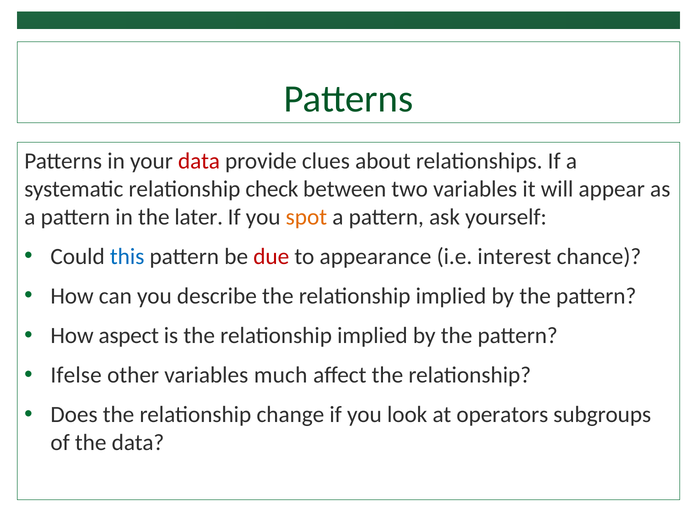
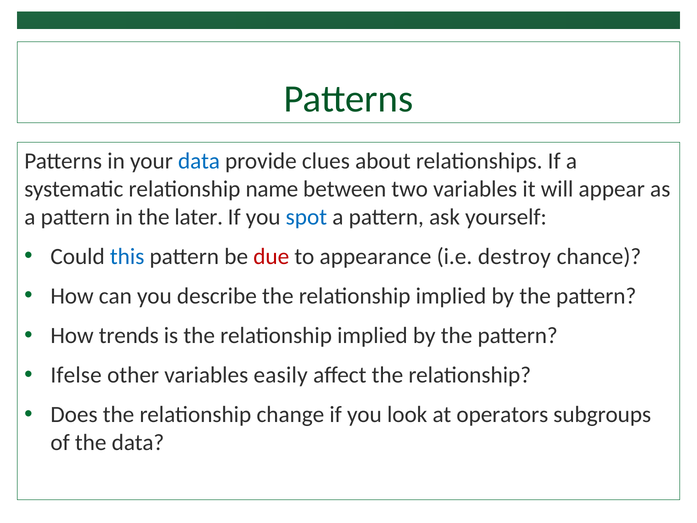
data at (199, 161) colour: red -> blue
check: check -> name
spot colour: orange -> blue
interest: interest -> destroy
aspect: aspect -> trends
much: much -> easily
